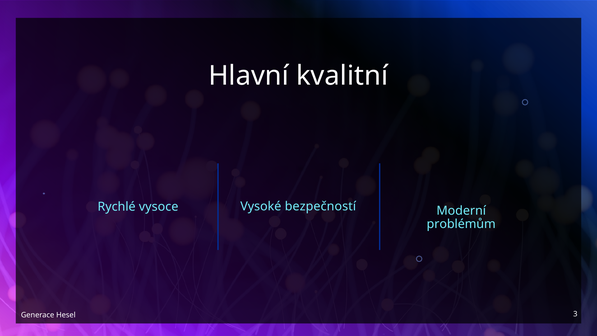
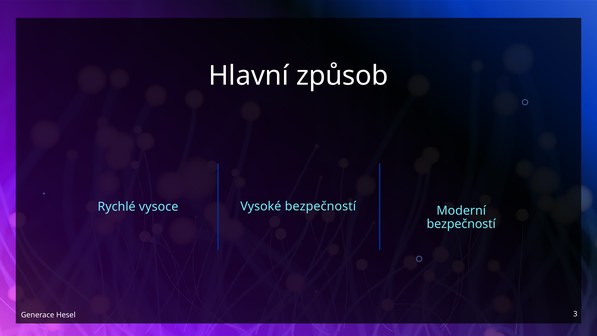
kvalitní: kvalitní -> způsob
problémům at (461, 224): problémům -> bezpečností
